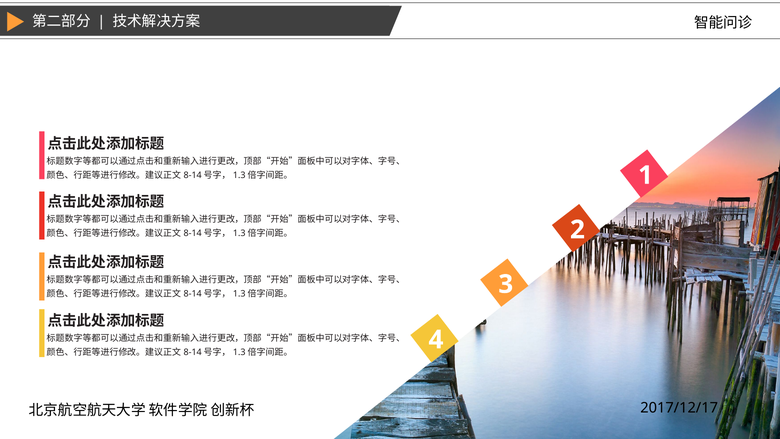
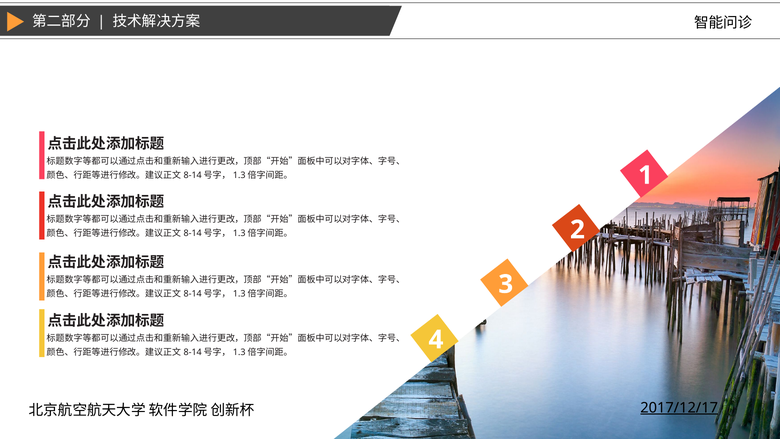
2017/12/17 underline: none -> present
